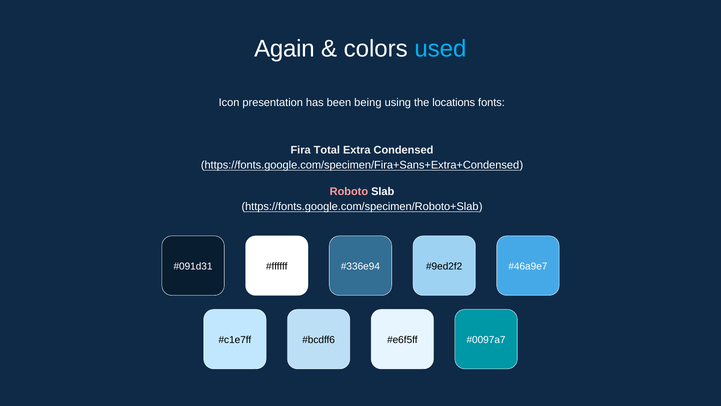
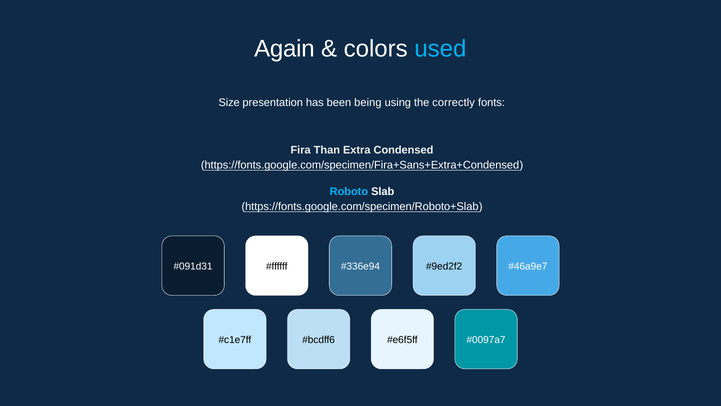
Icon: Icon -> Size
locations: locations -> correctly
Total: Total -> Than
Roboto colour: pink -> light blue
